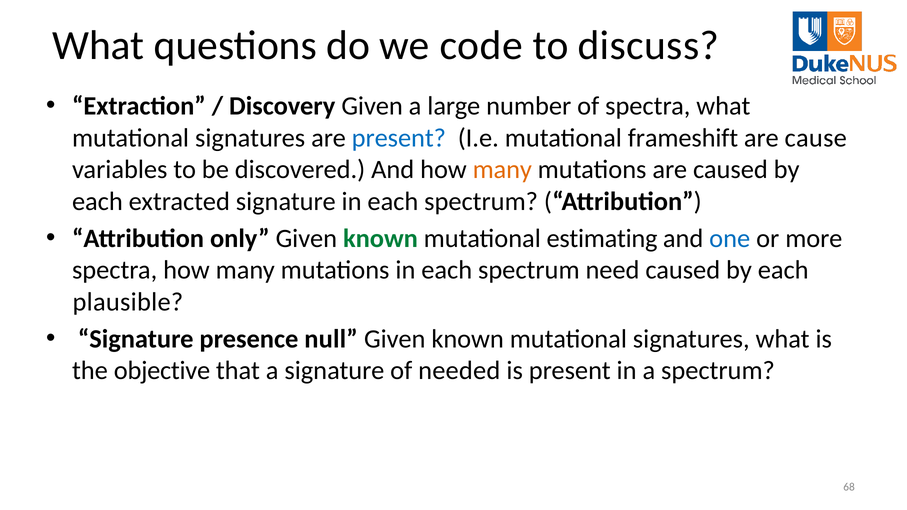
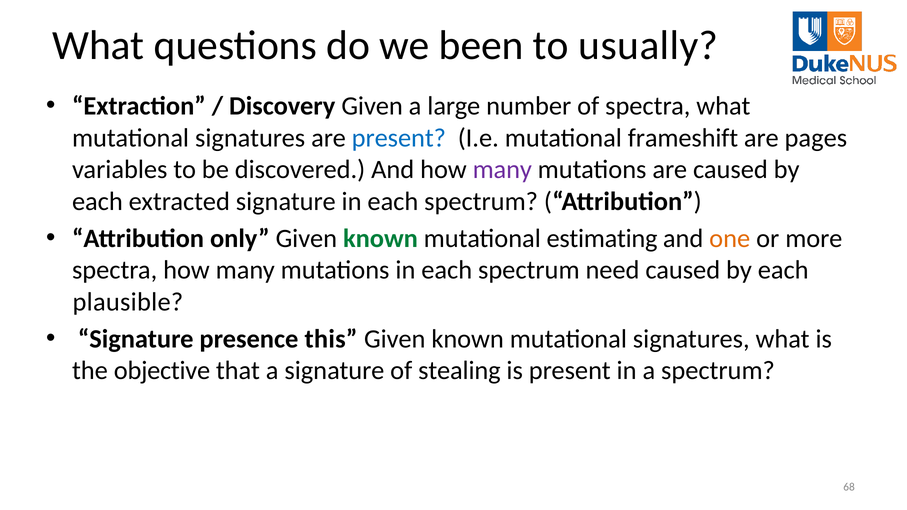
code: code -> been
discuss: discuss -> usually
cause: cause -> pages
many at (502, 170) colour: orange -> purple
one colour: blue -> orange
null: null -> this
needed: needed -> stealing
